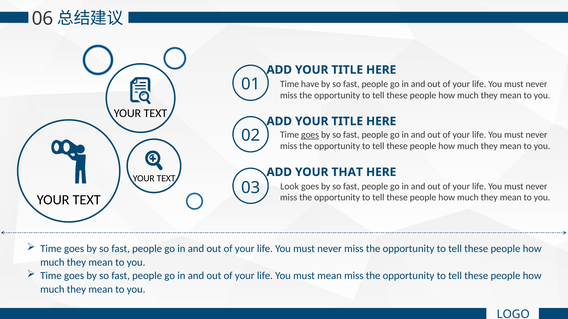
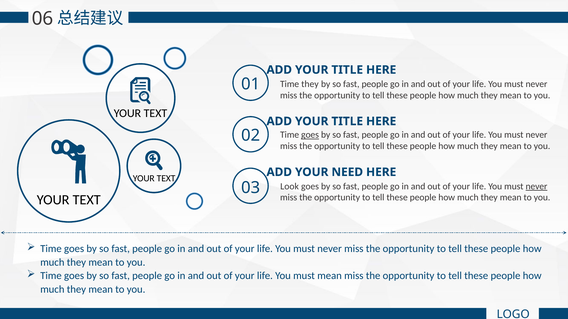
Time have: have -> they
THAT: THAT -> NEED
never at (536, 187) underline: none -> present
